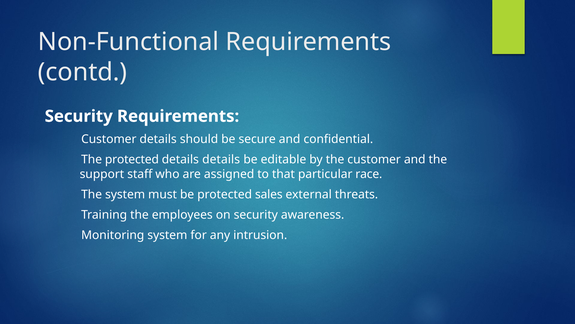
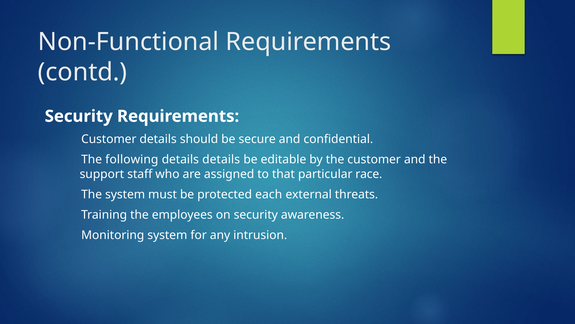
protected at (132, 159): protected -> following
sales: sales -> each
